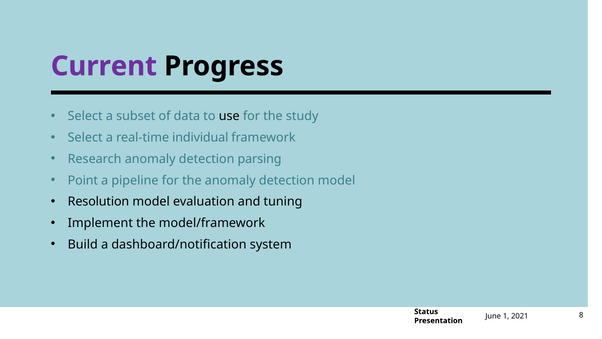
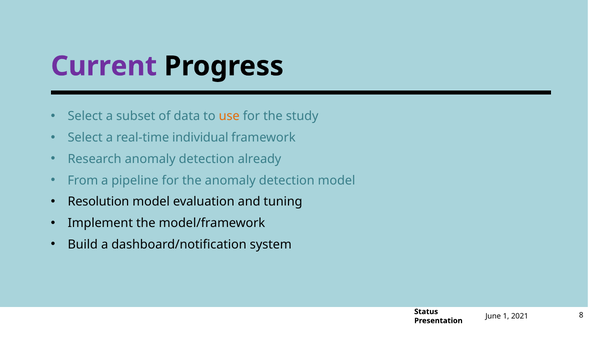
use colour: black -> orange
parsing: parsing -> already
Point: Point -> From
